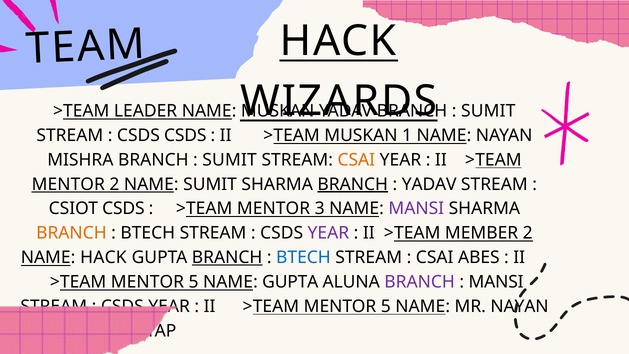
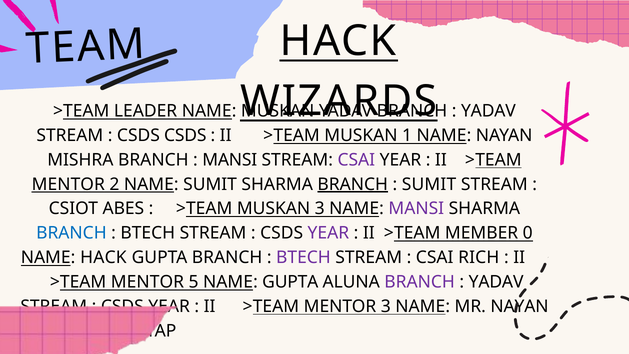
SUMIT at (488, 111): SUMIT -> YADAV
SUMIT at (230, 160): SUMIT -> MANSI
CSAI at (356, 160) colour: orange -> purple
YADAV at (429, 184): YADAV -> SUMIT
CSIOT CSDS: CSDS -> ABES
MENTOR at (274, 209): MENTOR -> MUSKAN
BRANCH at (71, 233) colour: orange -> blue
MEMBER 2: 2 -> 0
BRANCH at (227, 257) underline: present -> none
BTECH at (303, 257) colour: blue -> purple
ABES: ABES -> RICH
MANSI at (496, 282): MANSI -> YADAV
5 at (386, 306): 5 -> 3
